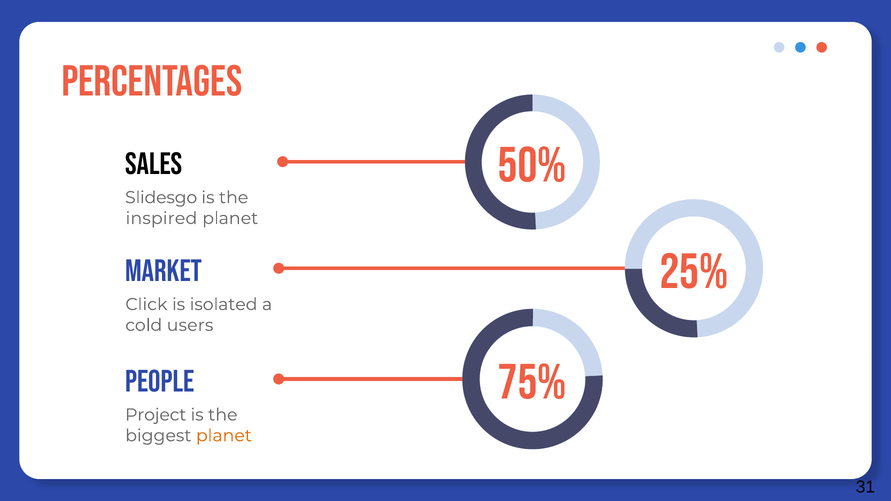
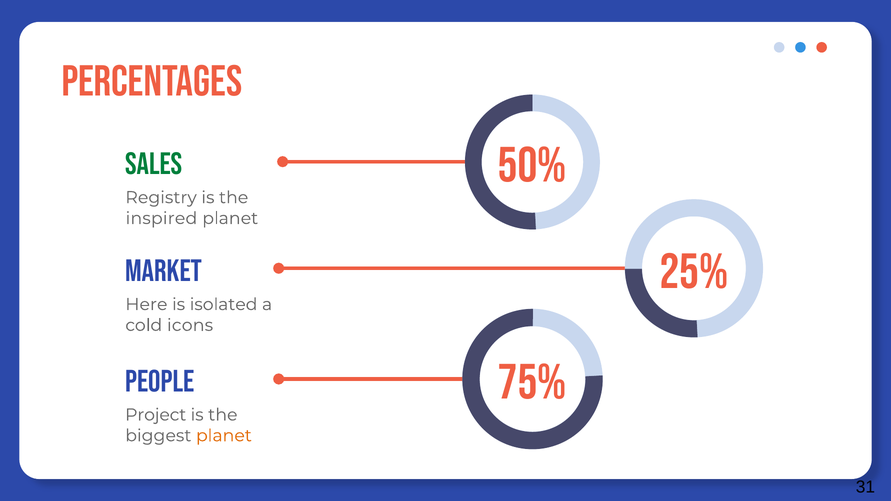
SALES colour: black -> green
Slidesgo: Slidesgo -> Registry
Click: Click -> Here
users: users -> icons
